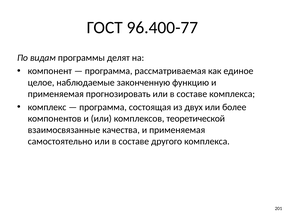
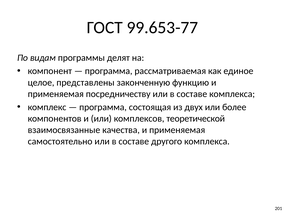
96.400-77: 96.400-77 -> 99.653-77
наблюдаемые: наблюдаемые -> представлены
прогнозировать: прогнозировать -> посредничеству
